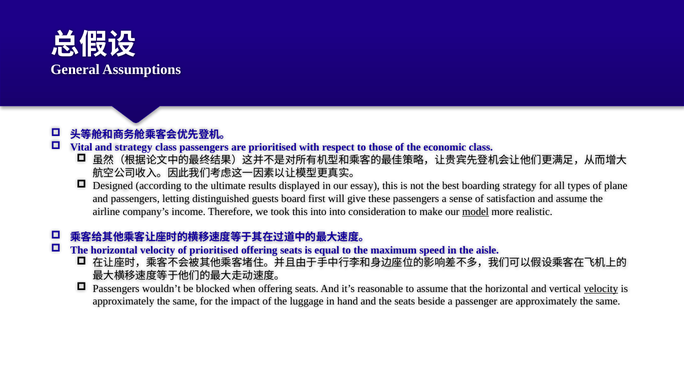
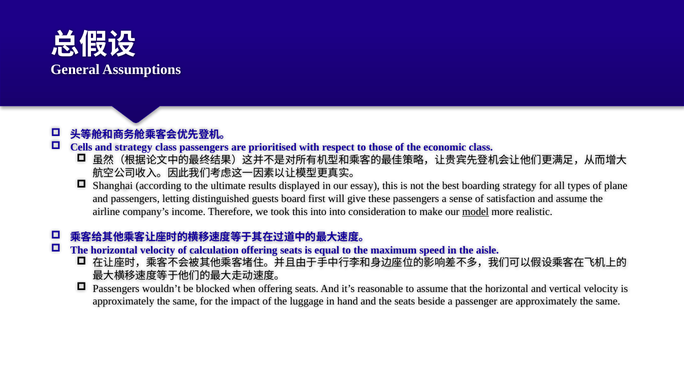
Vital: Vital -> Cells
Designed: Designed -> Shanghai
of prioritised: prioritised -> calculation
velocity at (601, 288) underline: present -> none
